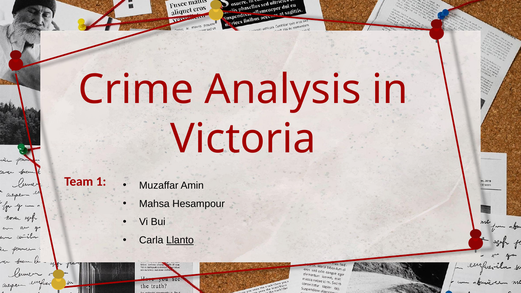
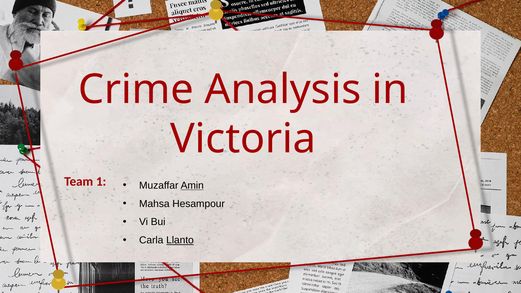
Amin underline: none -> present
